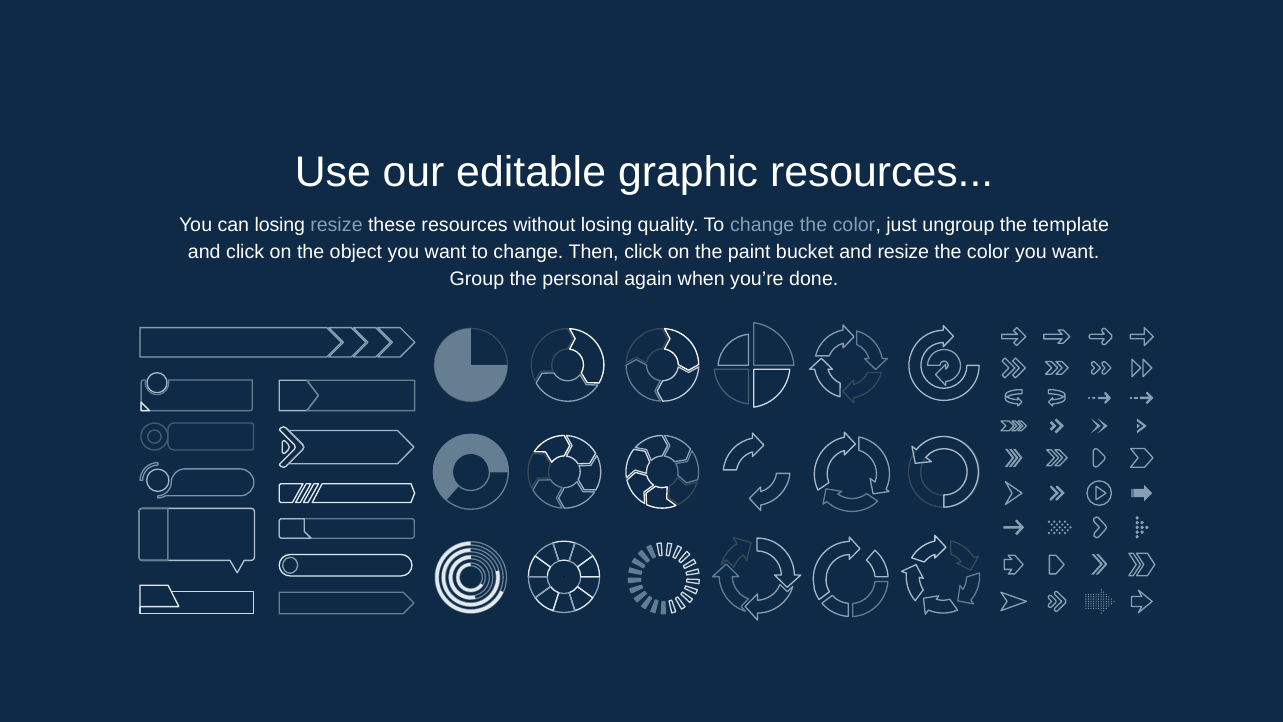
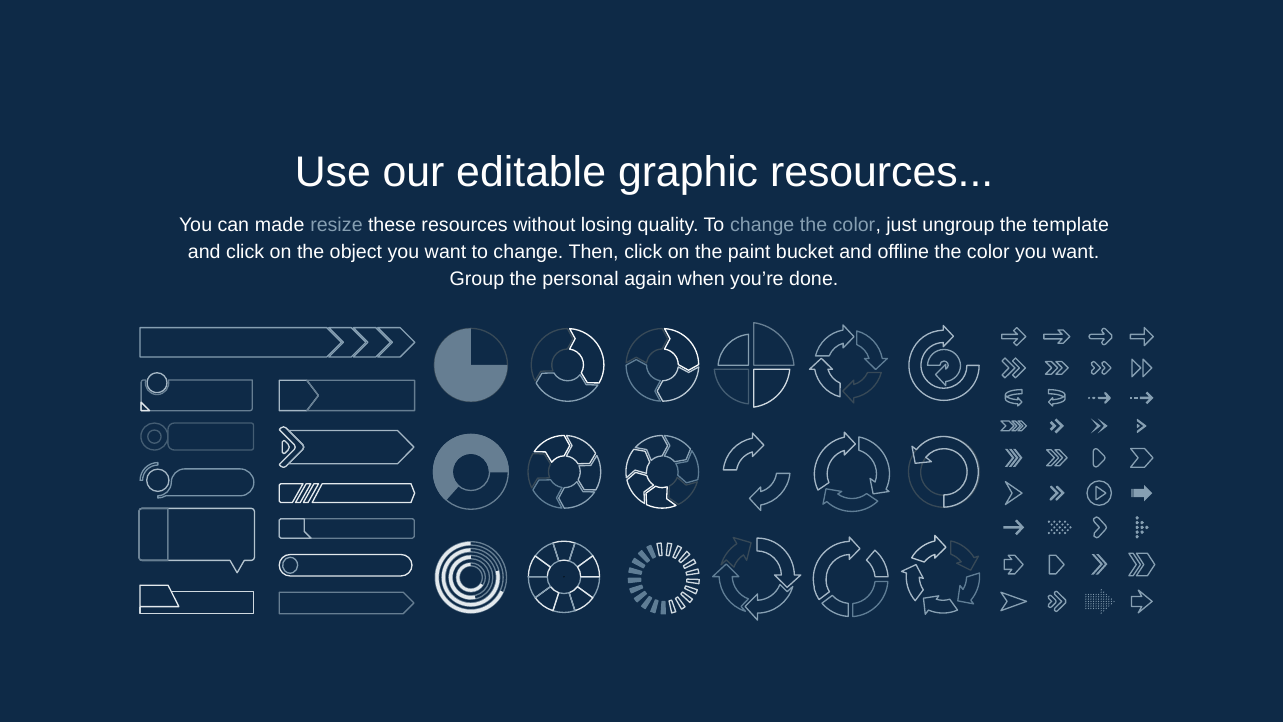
can losing: losing -> made
and resize: resize -> offline
